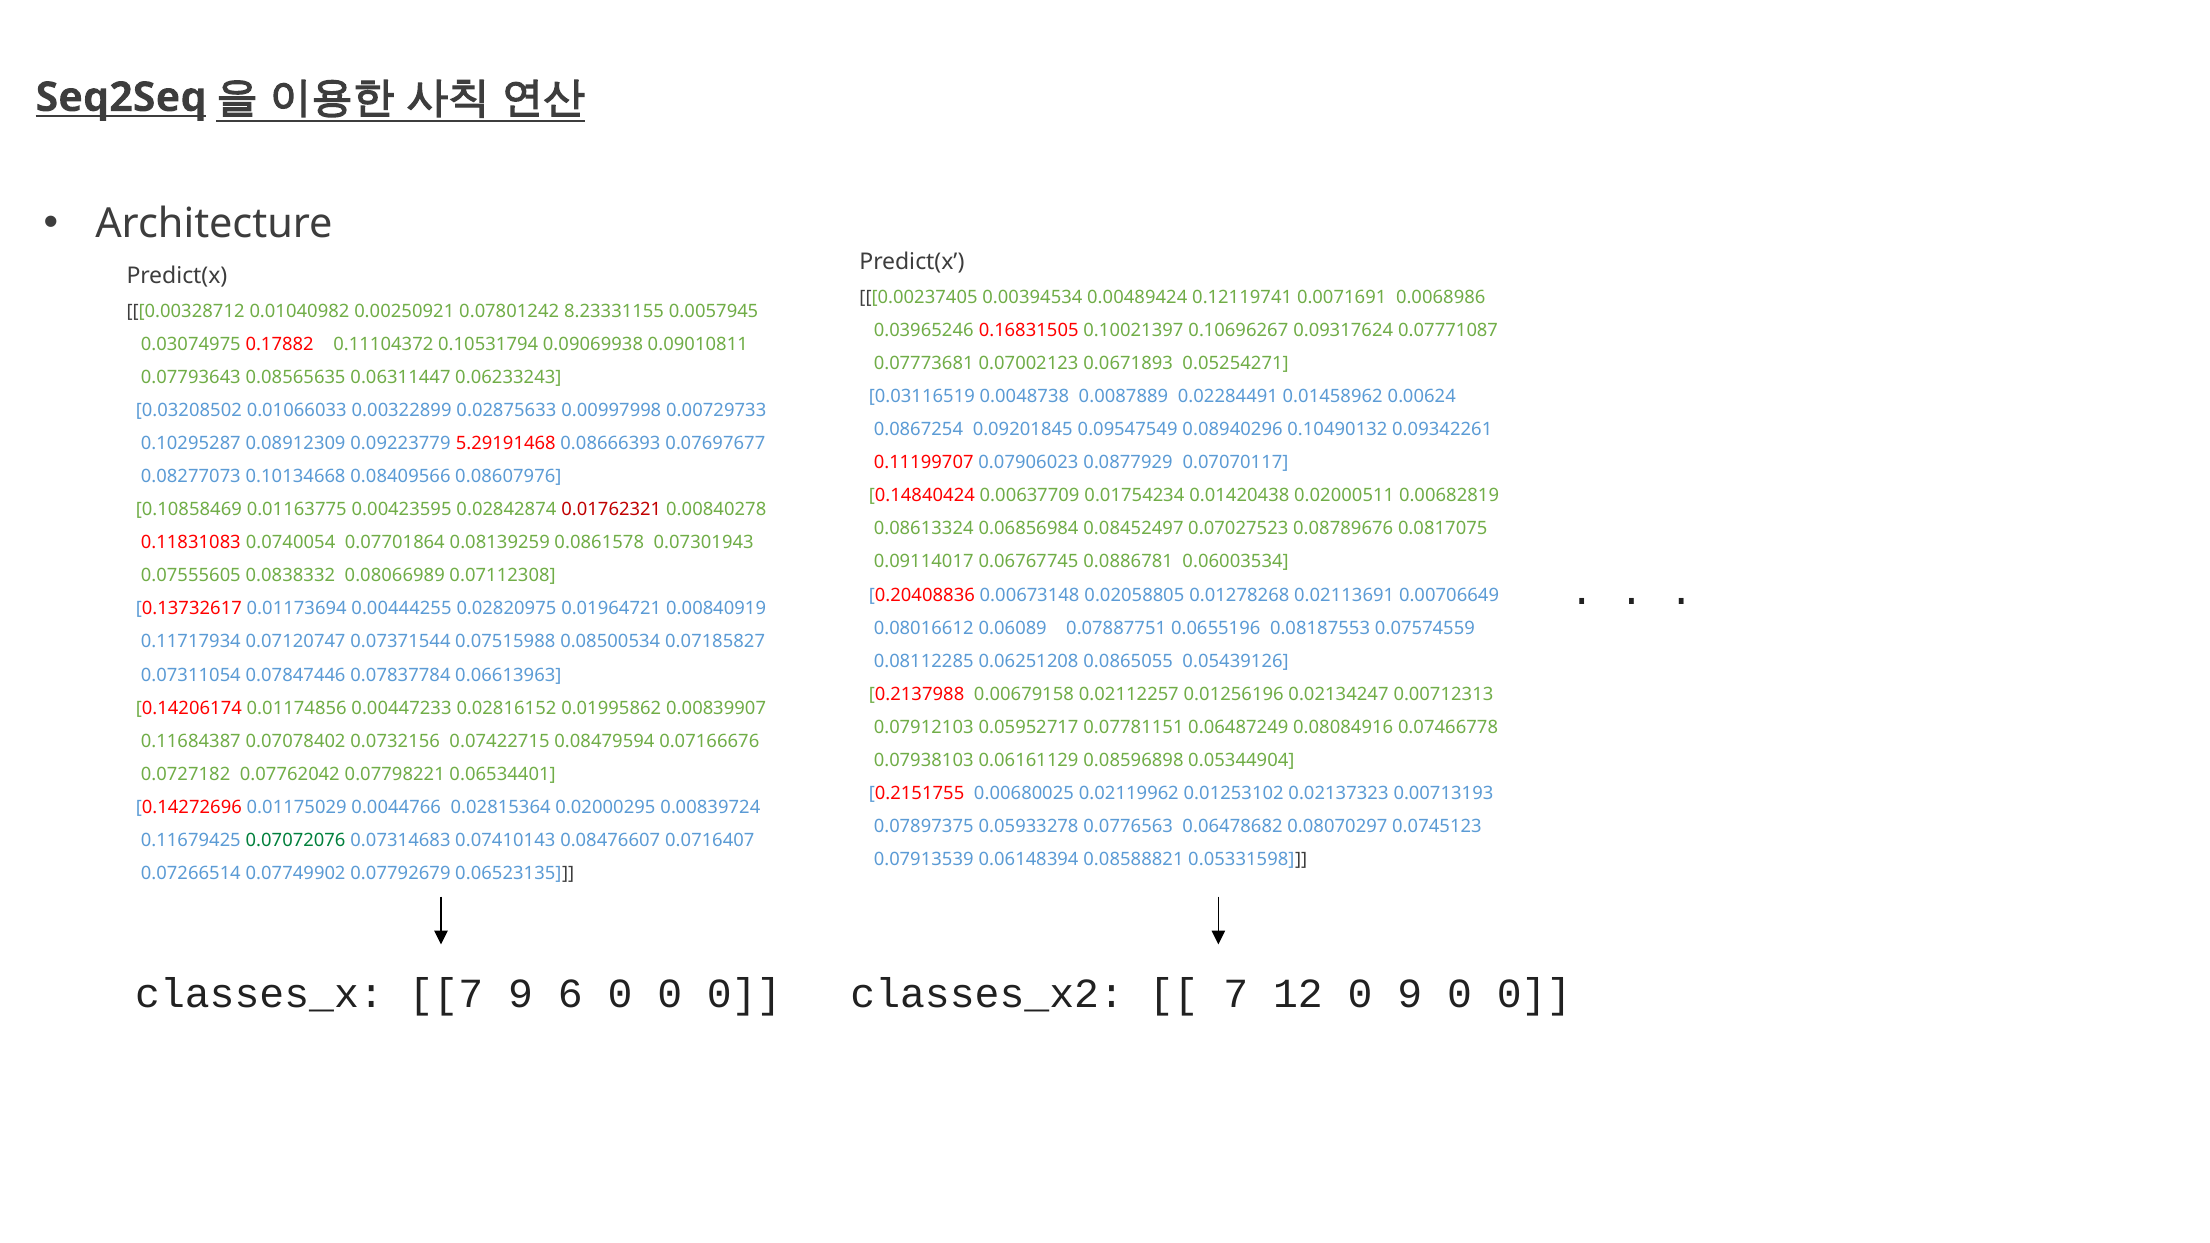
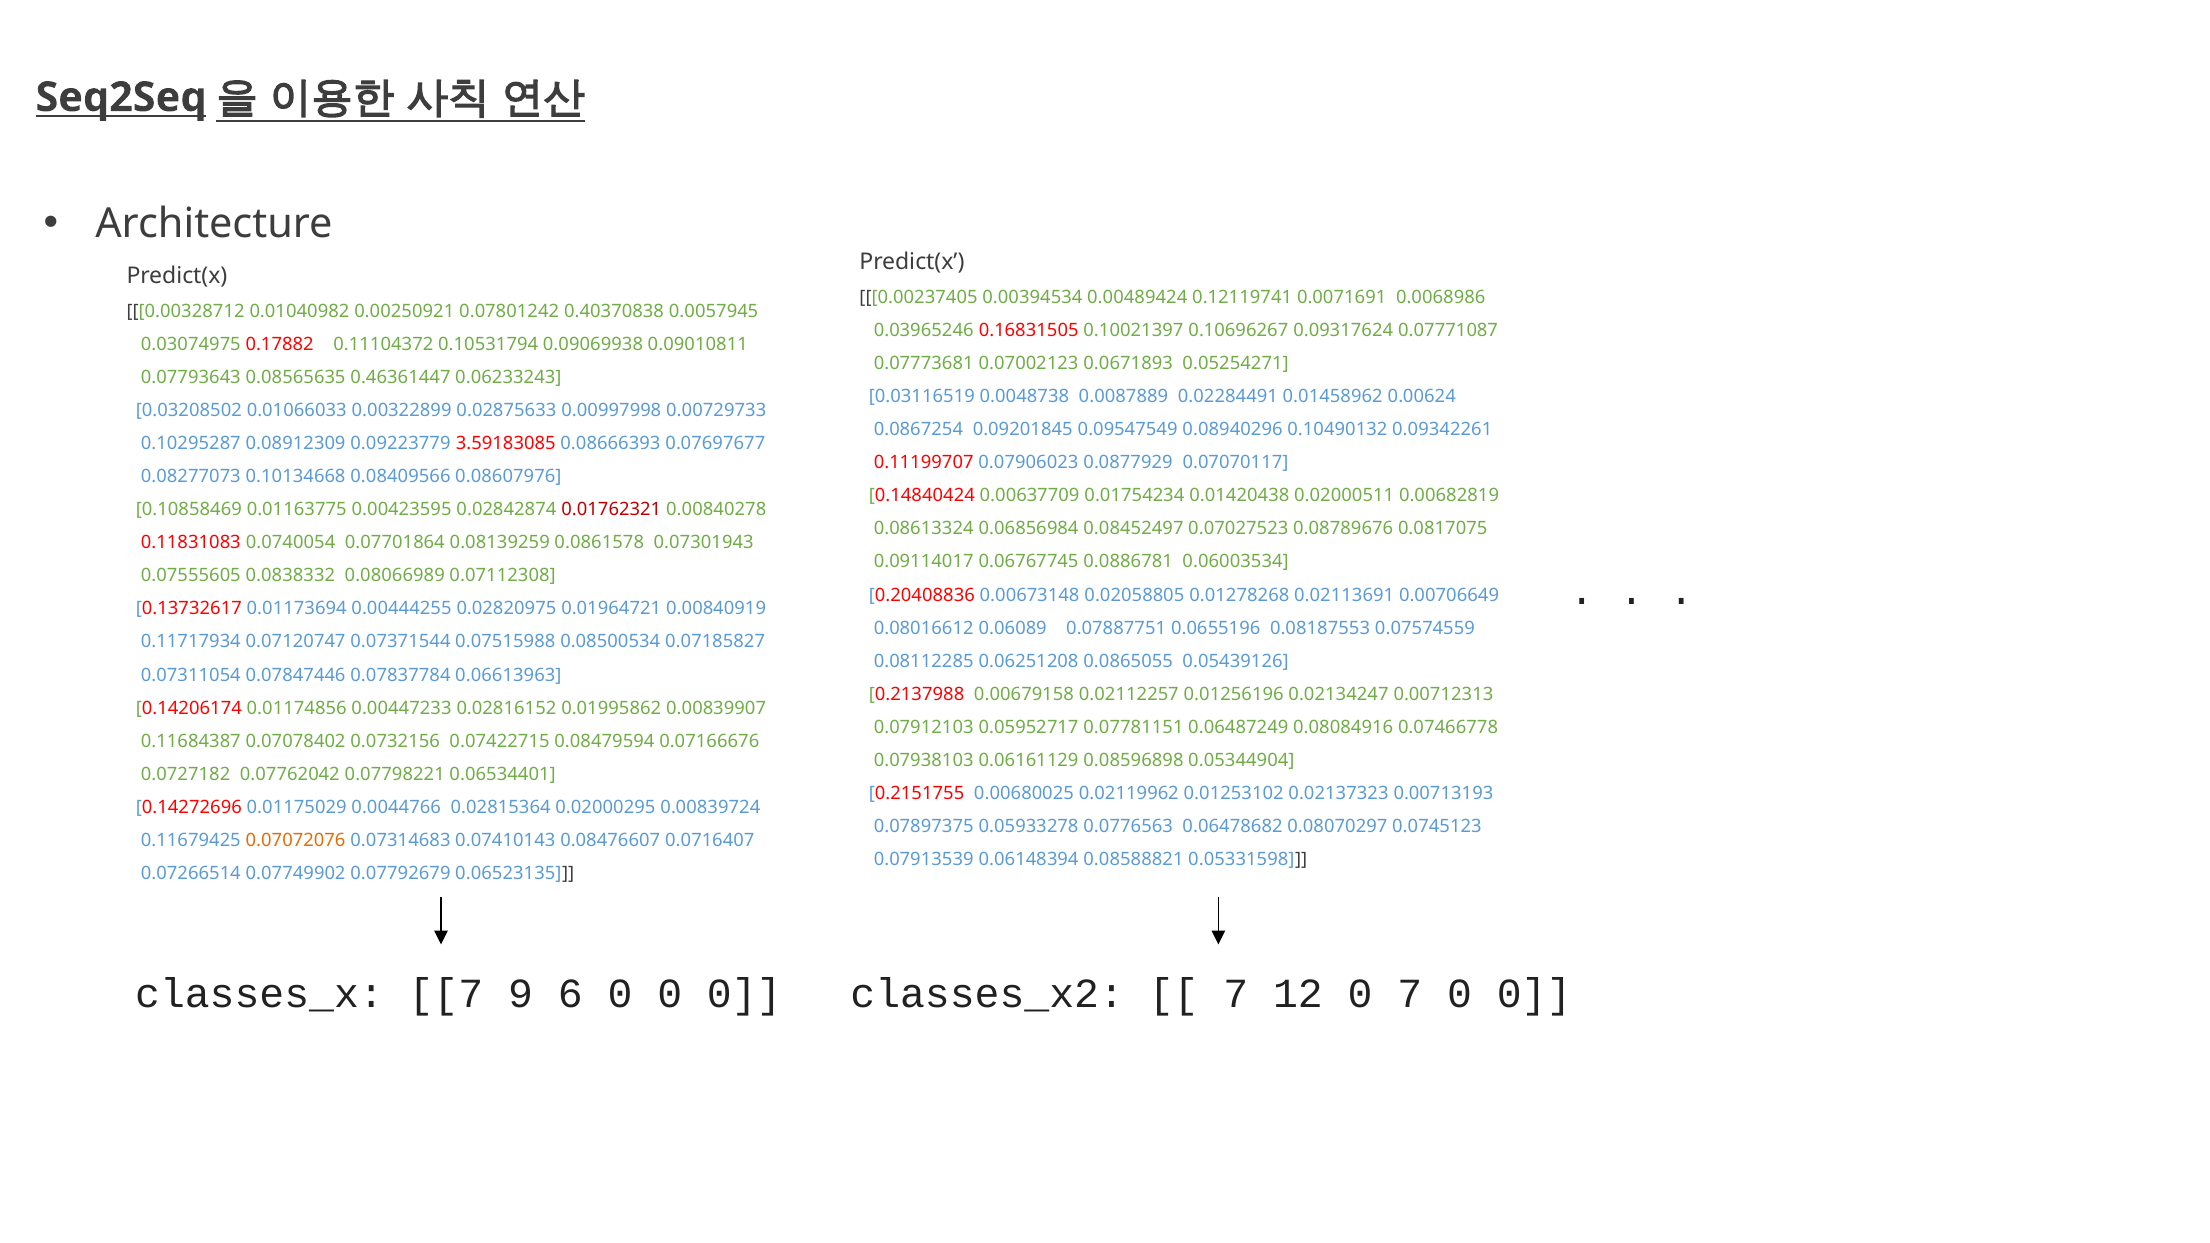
8.23331155: 8.23331155 -> 0.40370838
0.06311447: 0.06311447 -> 0.46361447
5.29191468: 5.29191468 -> 3.59183085
0.07072076 colour: green -> orange
0 9: 9 -> 7
